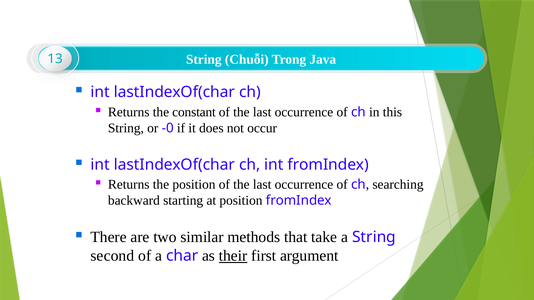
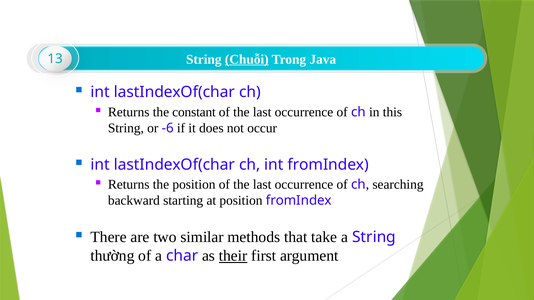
Chuỗi underline: none -> present
-0: -0 -> -6
second: second -> thường
